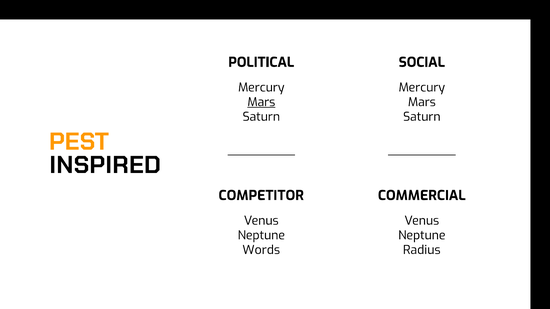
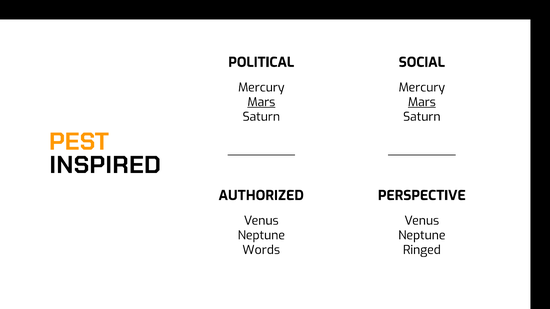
Mars at (422, 102) underline: none -> present
COMPETITOR: COMPETITOR -> AUTHORIZED
COMMERCIAL: COMMERCIAL -> PERSPECTIVE
Radius: Radius -> Ringed
